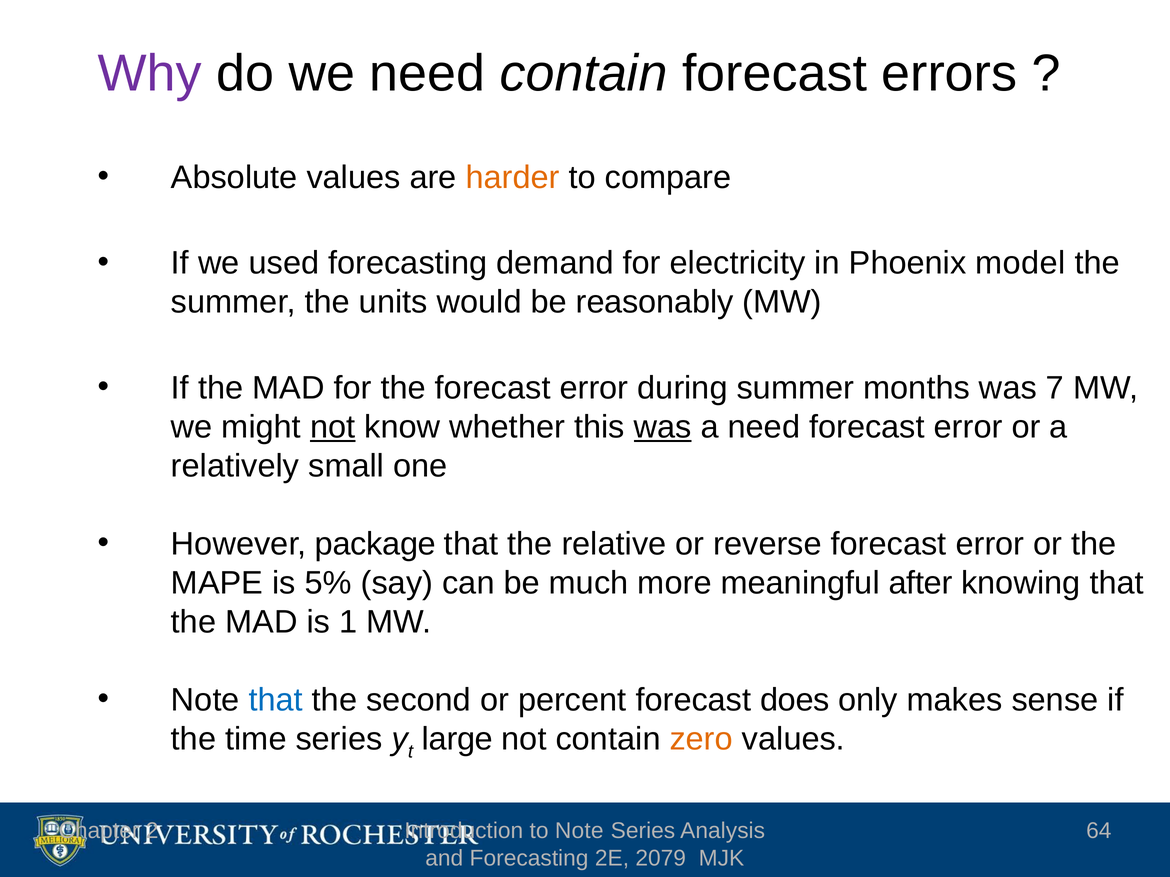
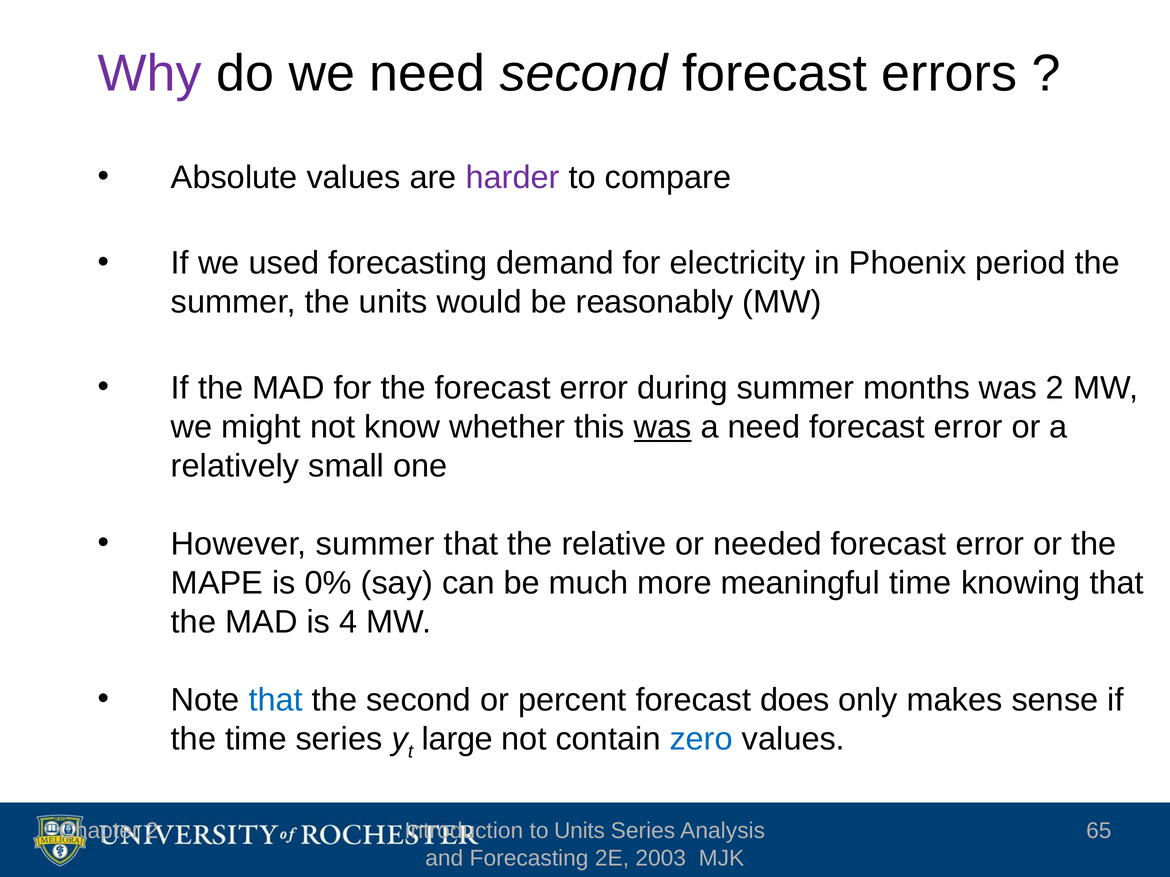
need contain: contain -> second
harder colour: orange -> purple
model: model -> period
was 7: 7 -> 2
not at (333, 427) underline: present -> none
However package: package -> summer
reverse: reverse -> needed
5%: 5% -> 0%
meaningful after: after -> time
1: 1 -> 4
zero colour: orange -> blue
to Note: Note -> Units
64: 64 -> 65
2079: 2079 -> 2003
